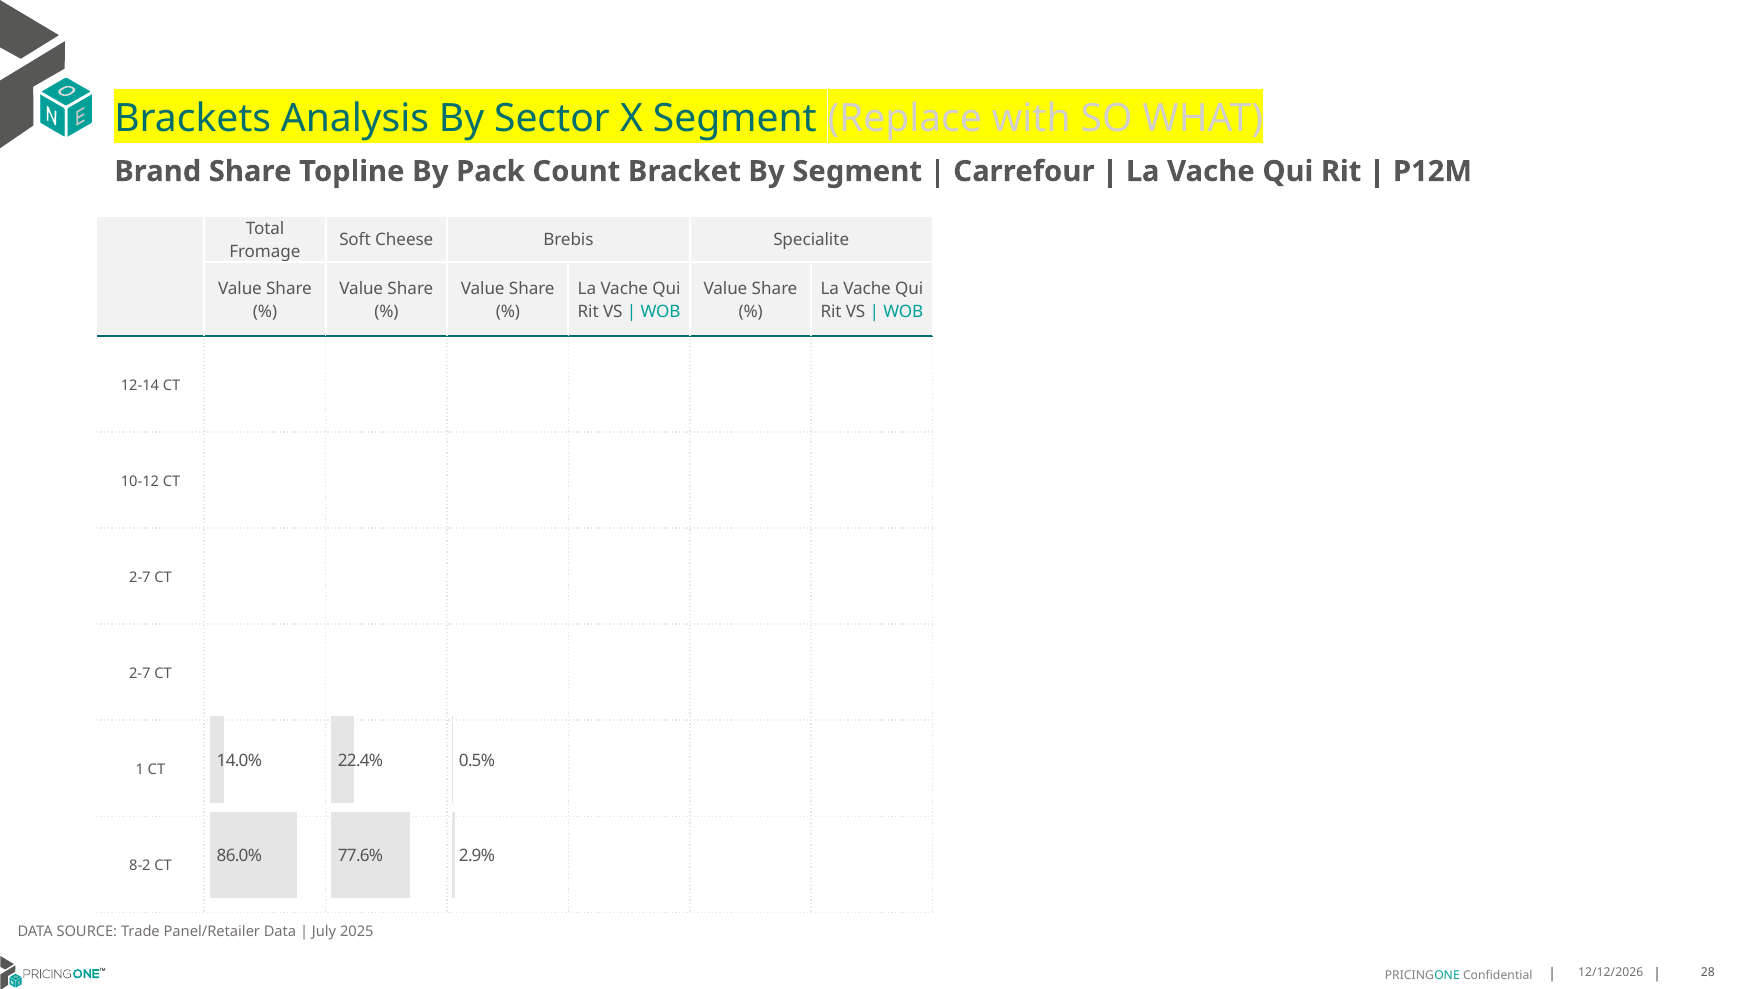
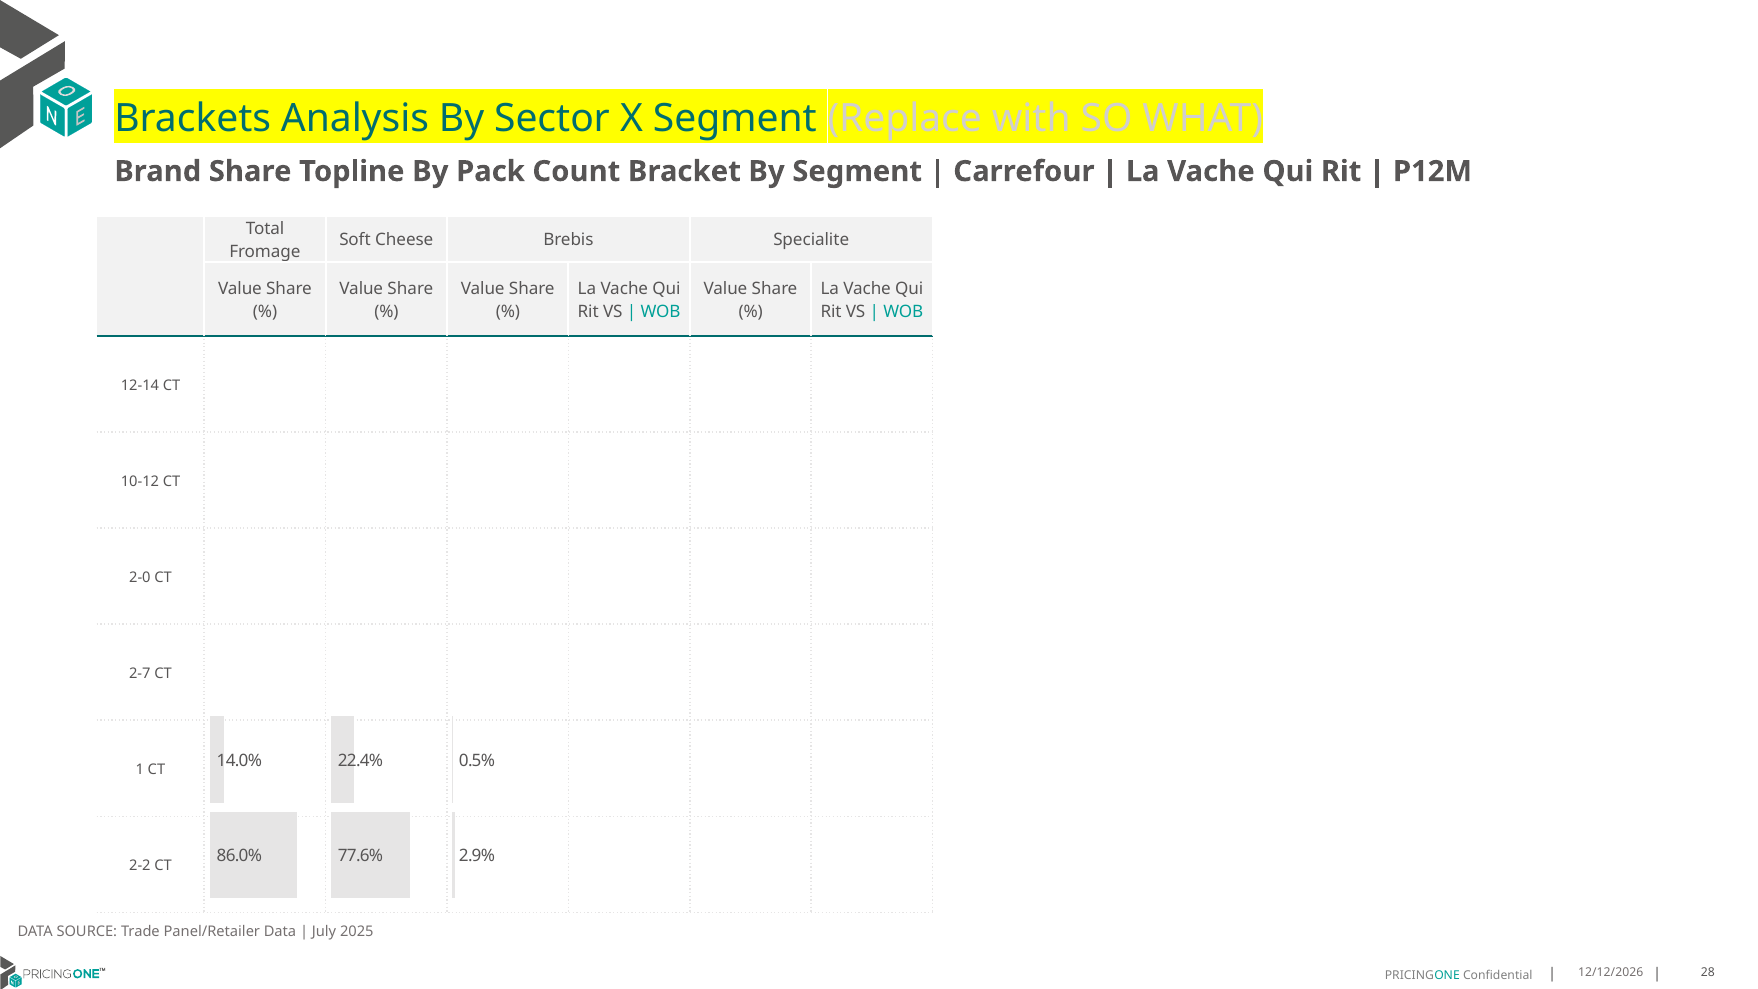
2-7 at (140, 577): 2-7 -> 2-0
8-2: 8-2 -> 2-2
